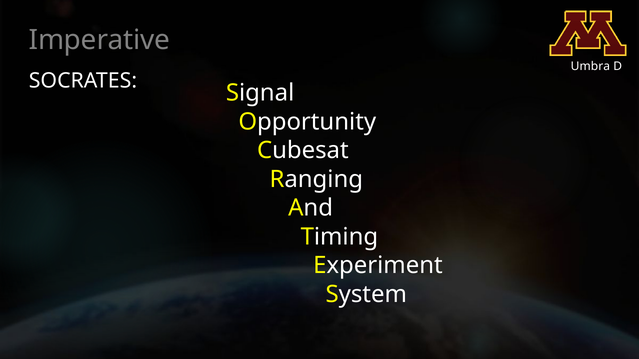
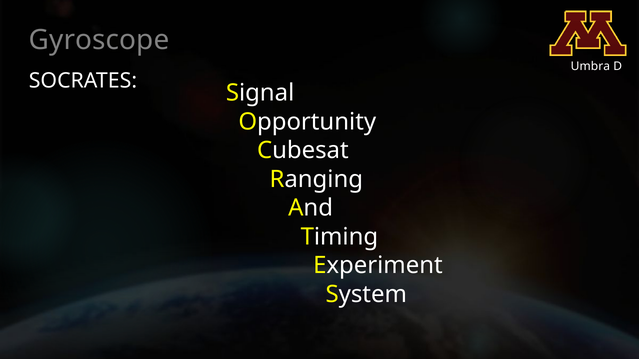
Imperative: Imperative -> Gyroscope
